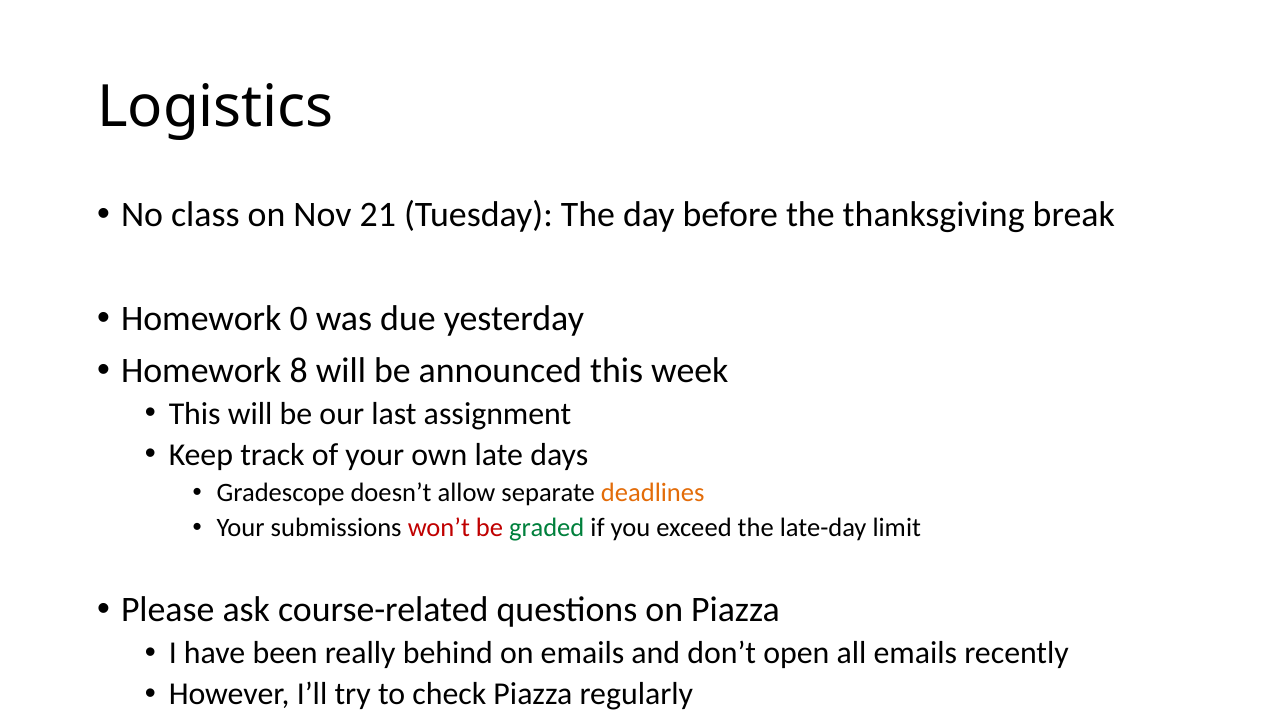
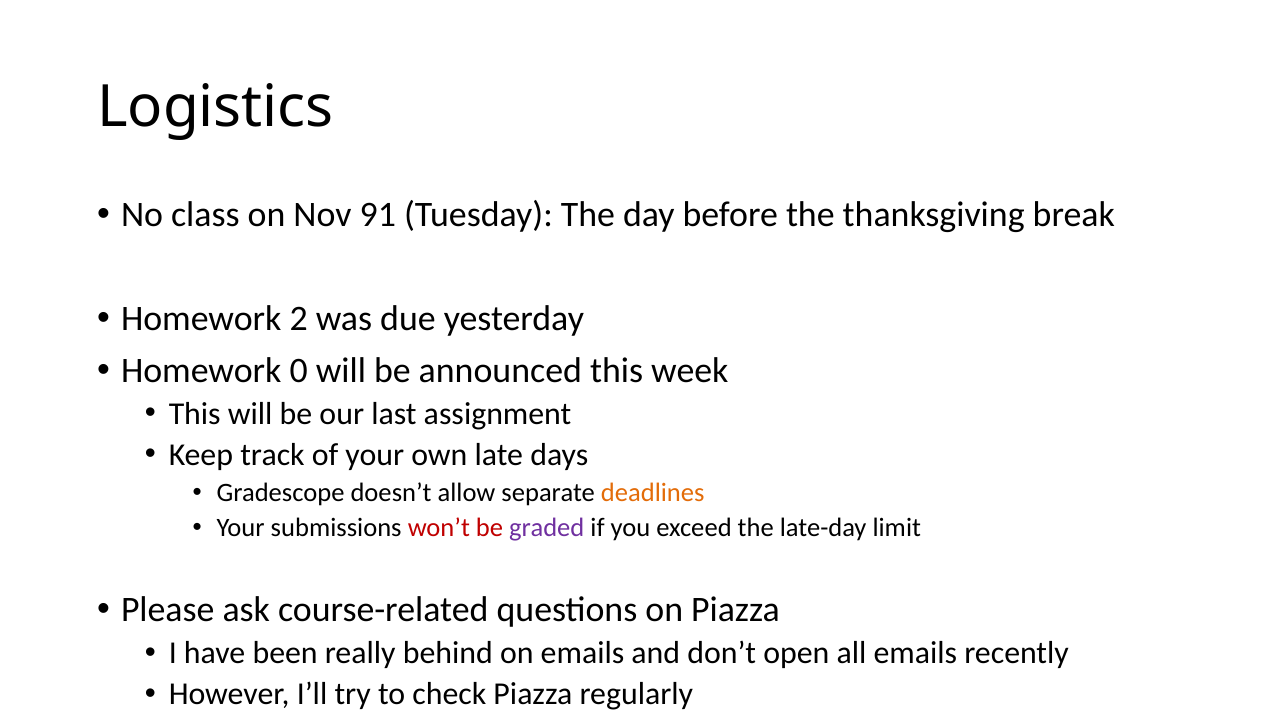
21: 21 -> 91
0: 0 -> 2
8: 8 -> 0
graded colour: green -> purple
